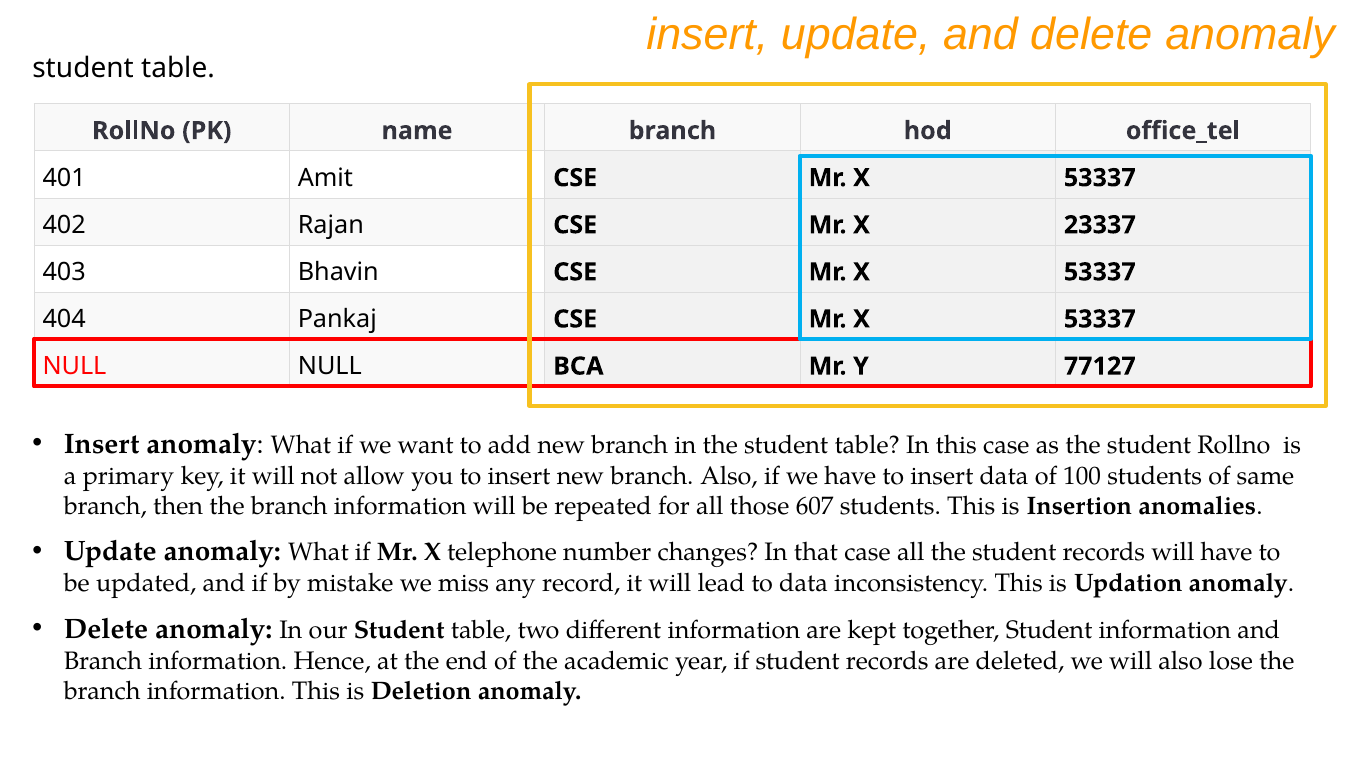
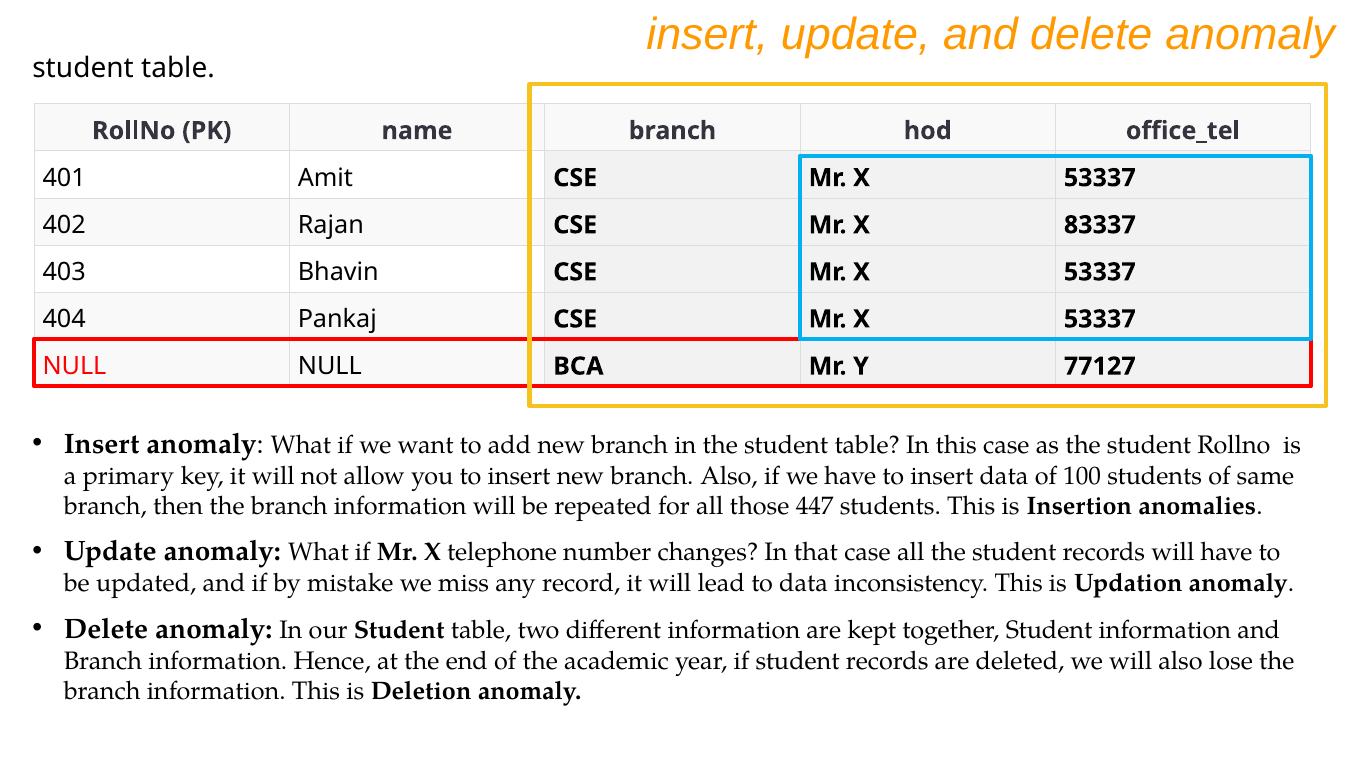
23337: 23337 -> 83337
607: 607 -> 447
